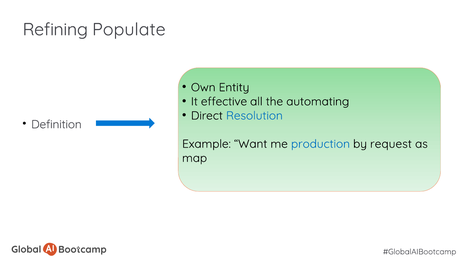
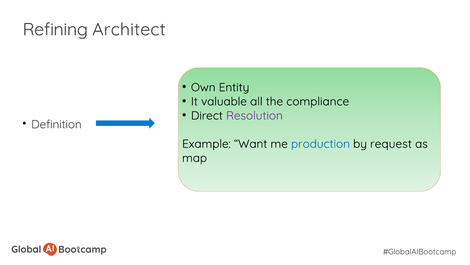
Populate: Populate -> Architect
effective: effective -> valuable
automating: automating -> compliance
Resolution colour: blue -> purple
